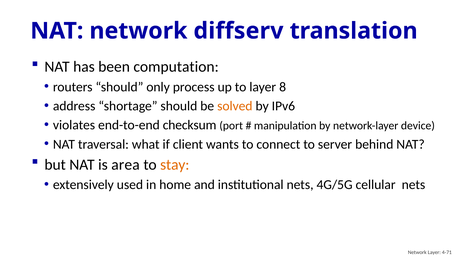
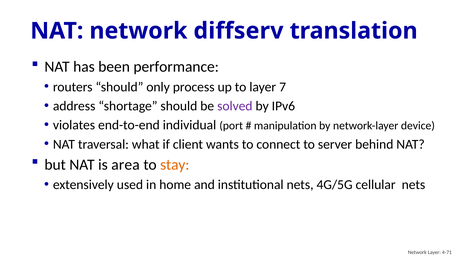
computation: computation -> performance
8: 8 -> 7
solved colour: orange -> purple
checksum: checksum -> individual
